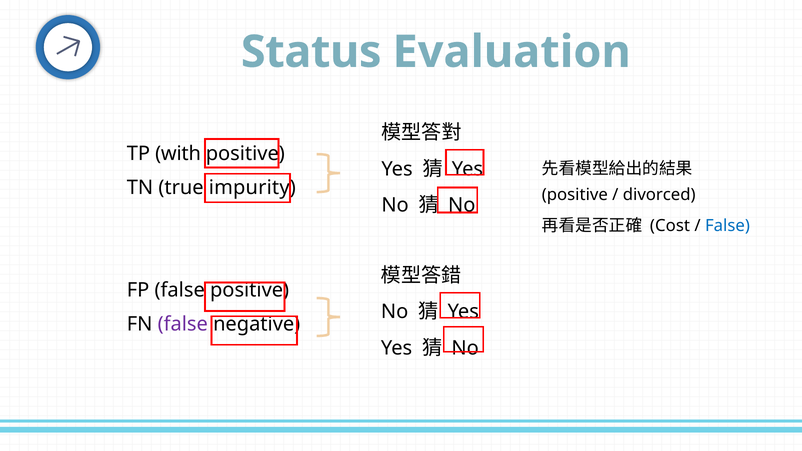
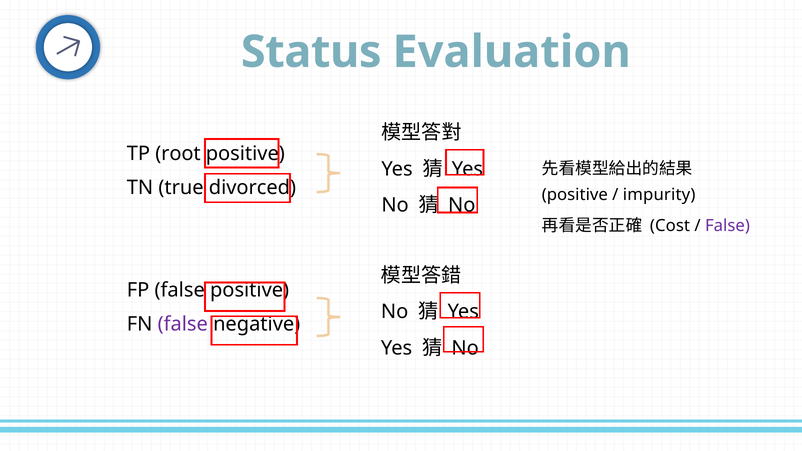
with: with -> root
impurity: impurity -> divorced
divorced: divorced -> impurity
False at (727, 226) colour: blue -> purple
